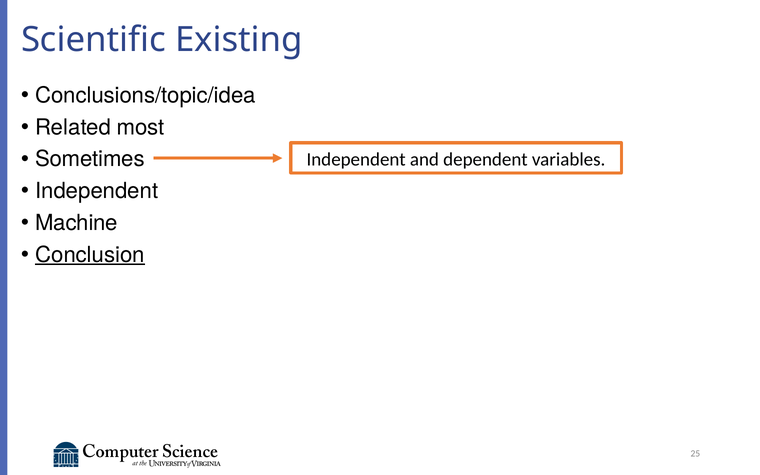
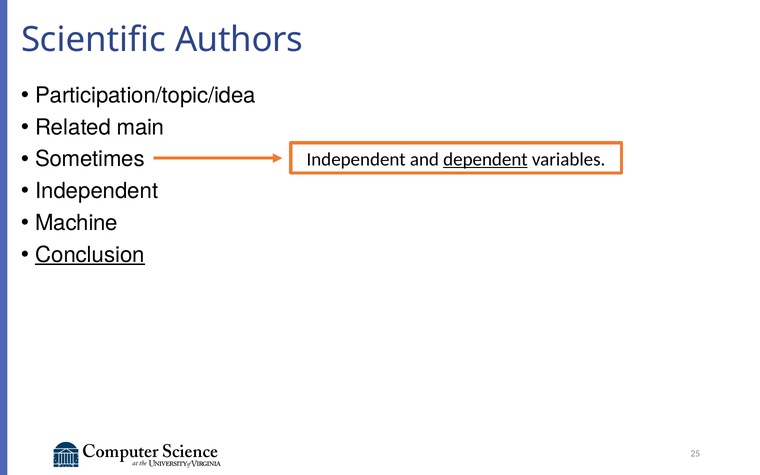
Existing: Existing -> Authors
Conclusions/topic/idea: Conclusions/topic/idea -> Participation/topic/idea
most: most -> main
dependent underline: none -> present
